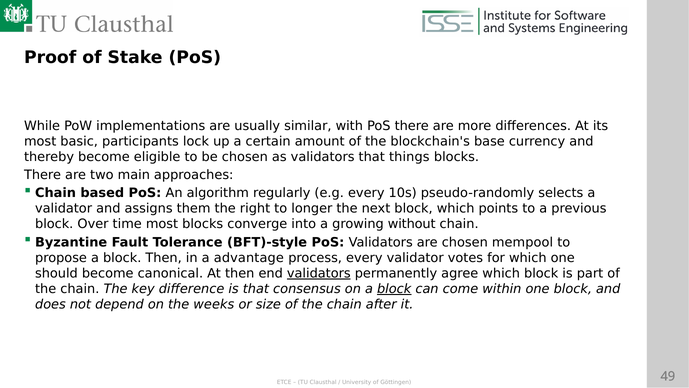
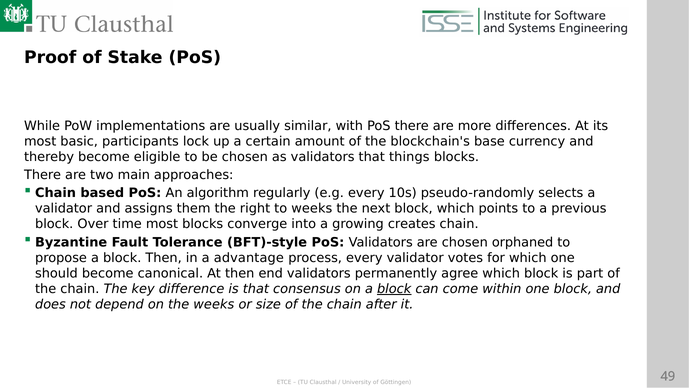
to longer: longer -> weeks
without: without -> creates
mempool: mempool -> orphaned
validators at (319, 273) underline: present -> none
